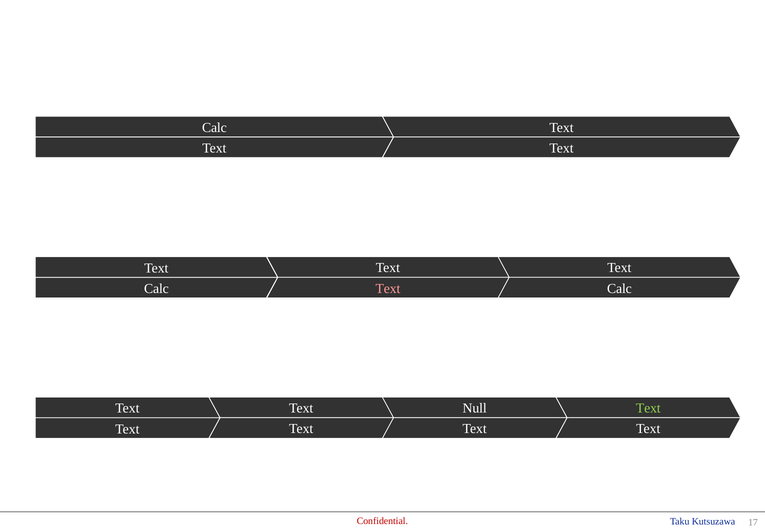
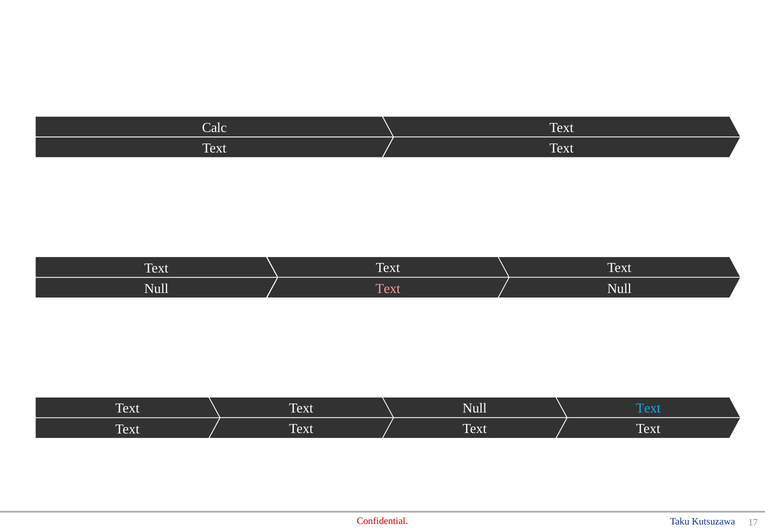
Calc at (619, 288): Calc -> Null
Calc at (156, 288): Calc -> Null
Text at (648, 408) colour: light green -> light blue
